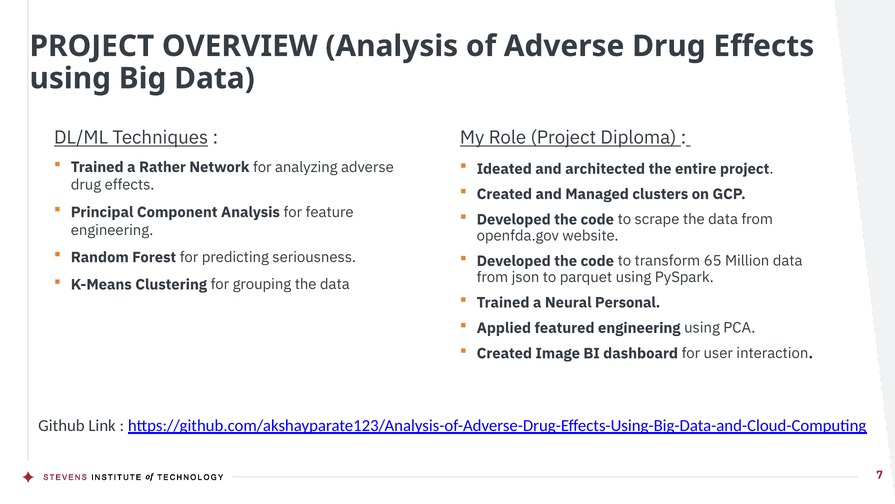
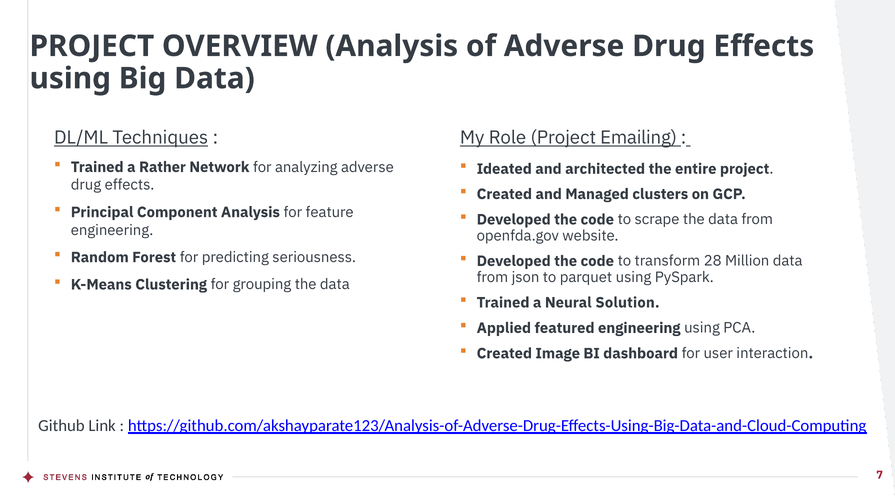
Diploma: Diploma -> Emailing
65: 65 -> 28
Personal: Personal -> Solution
